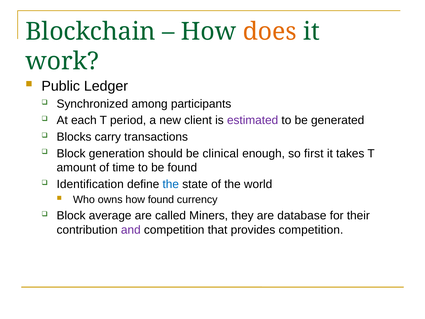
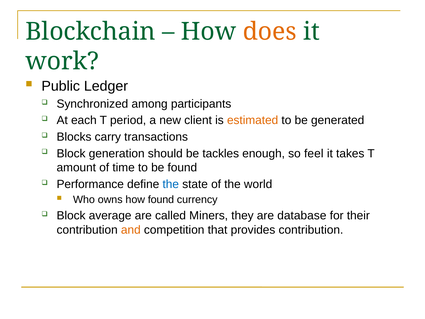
estimated colour: purple -> orange
clinical: clinical -> tackles
first: first -> feel
Identification: Identification -> Performance
and colour: purple -> orange
provides competition: competition -> contribution
